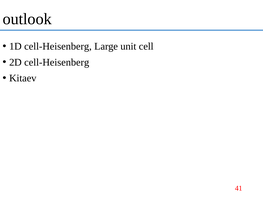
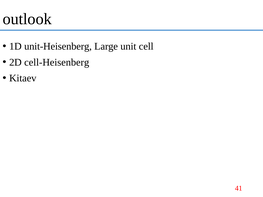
1D cell-Heisenberg: cell-Heisenberg -> unit-Heisenberg
